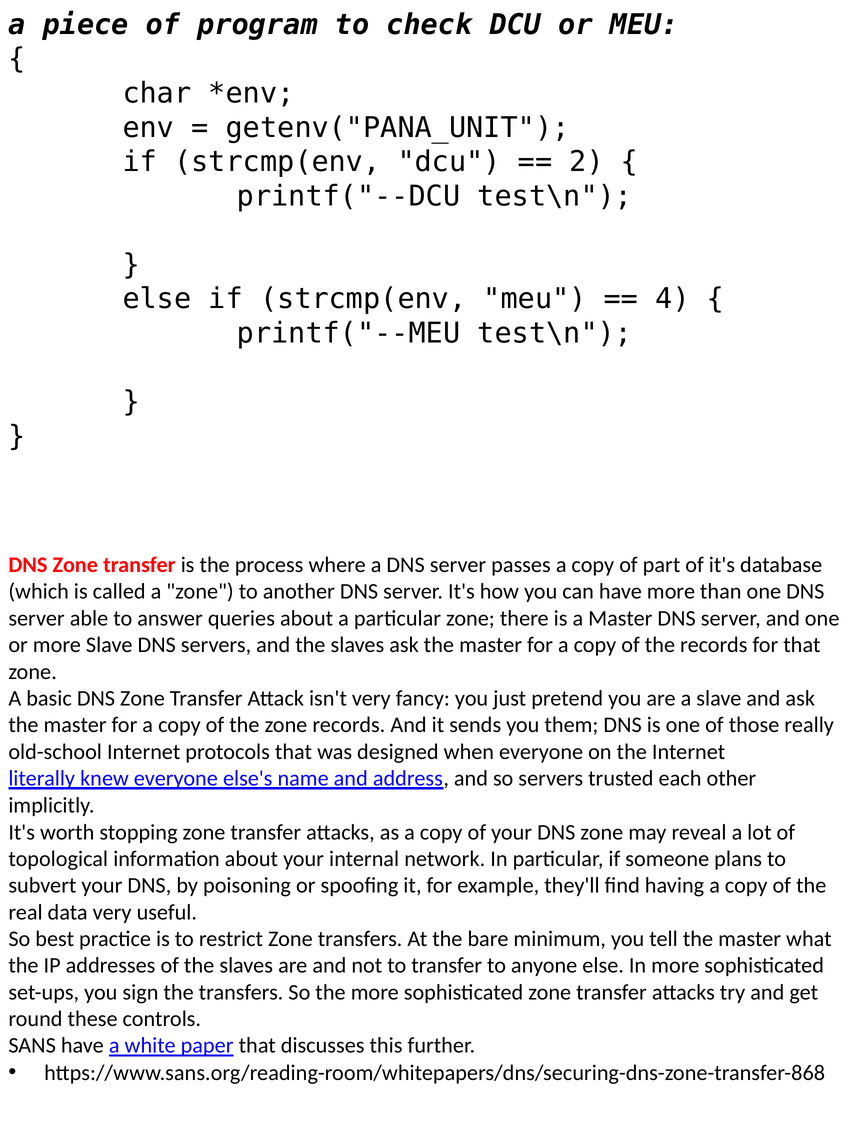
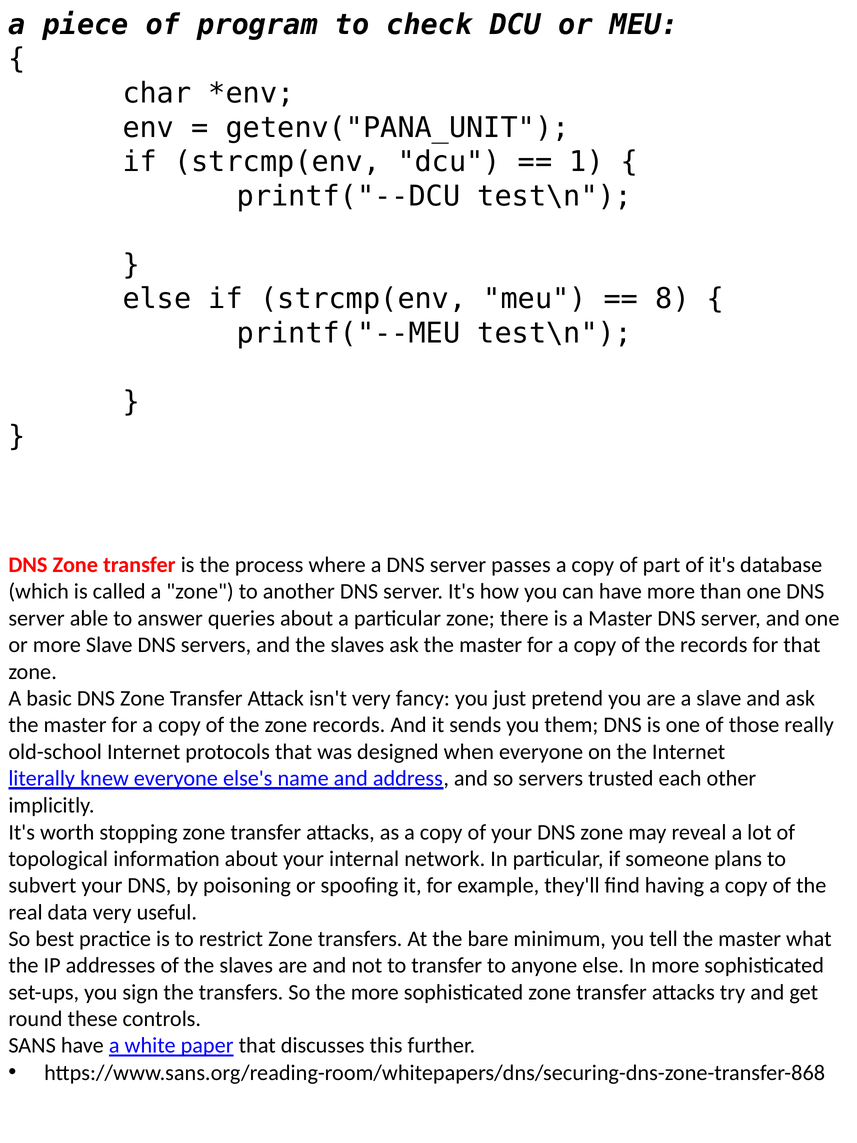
2: 2 -> 1
4: 4 -> 8
